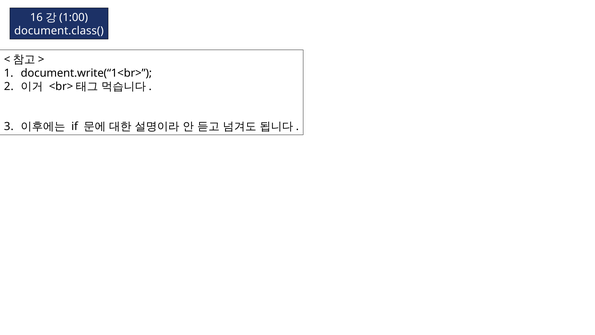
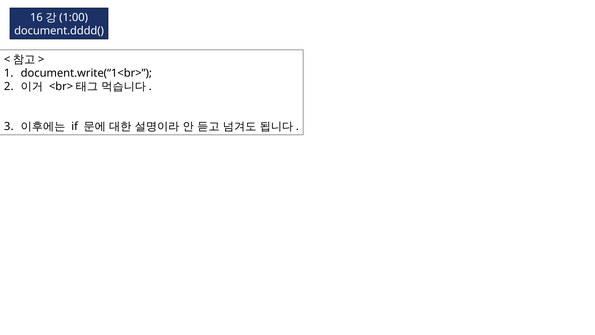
document.class(: document.class( -> document.dddd(
